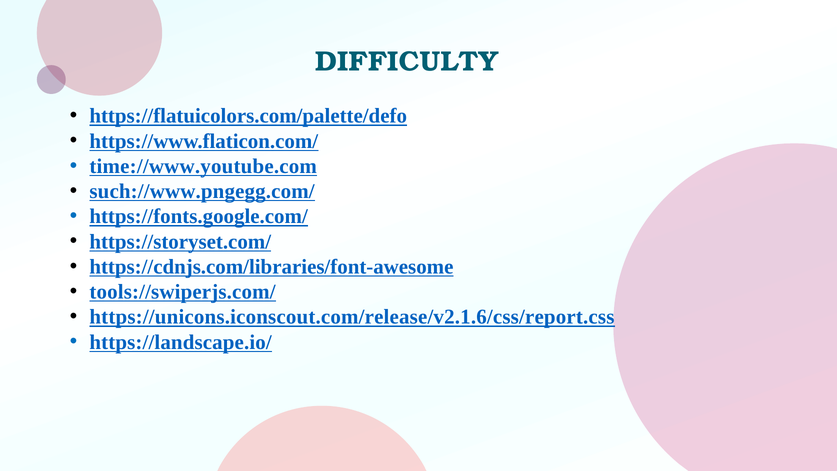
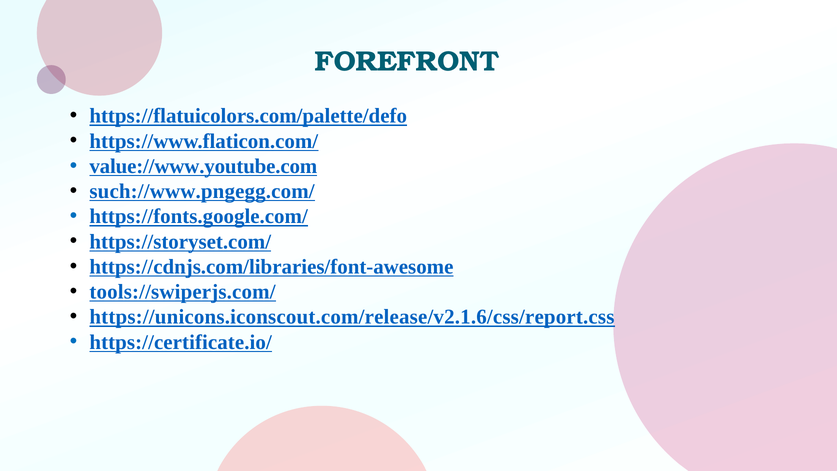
DIFFICULTY: DIFFICULTY -> FOREFRONT
time://www.youtube.com: time://www.youtube.com -> value://www.youtube.com
https://landscape.io/: https://landscape.io/ -> https://certificate.io/
